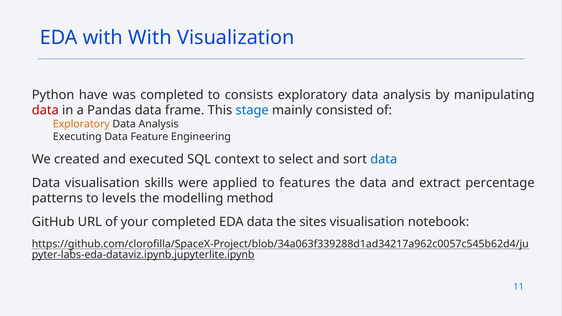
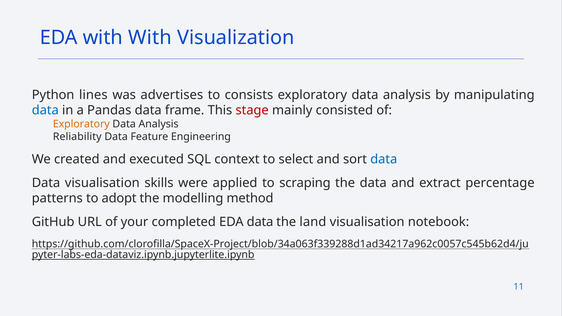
have: have -> lines
was completed: completed -> advertises
data at (45, 110) colour: red -> blue
stage colour: blue -> red
Executing: Executing -> Reliability
features: features -> scraping
levels: levels -> adopt
sites: sites -> land
